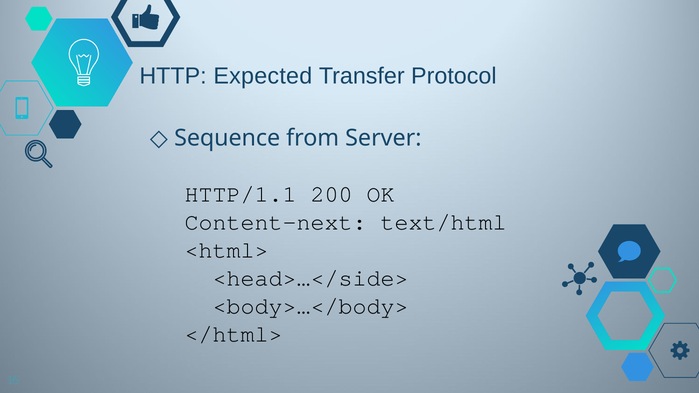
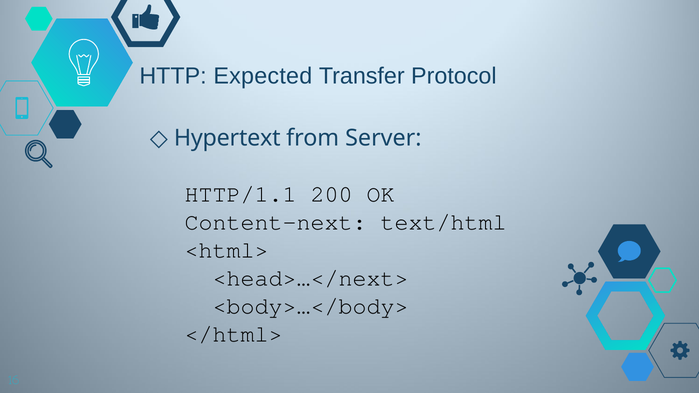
Sequence: Sequence -> Hypertext
<head>…</side>: <head>…</side> -> <head>…</next>
